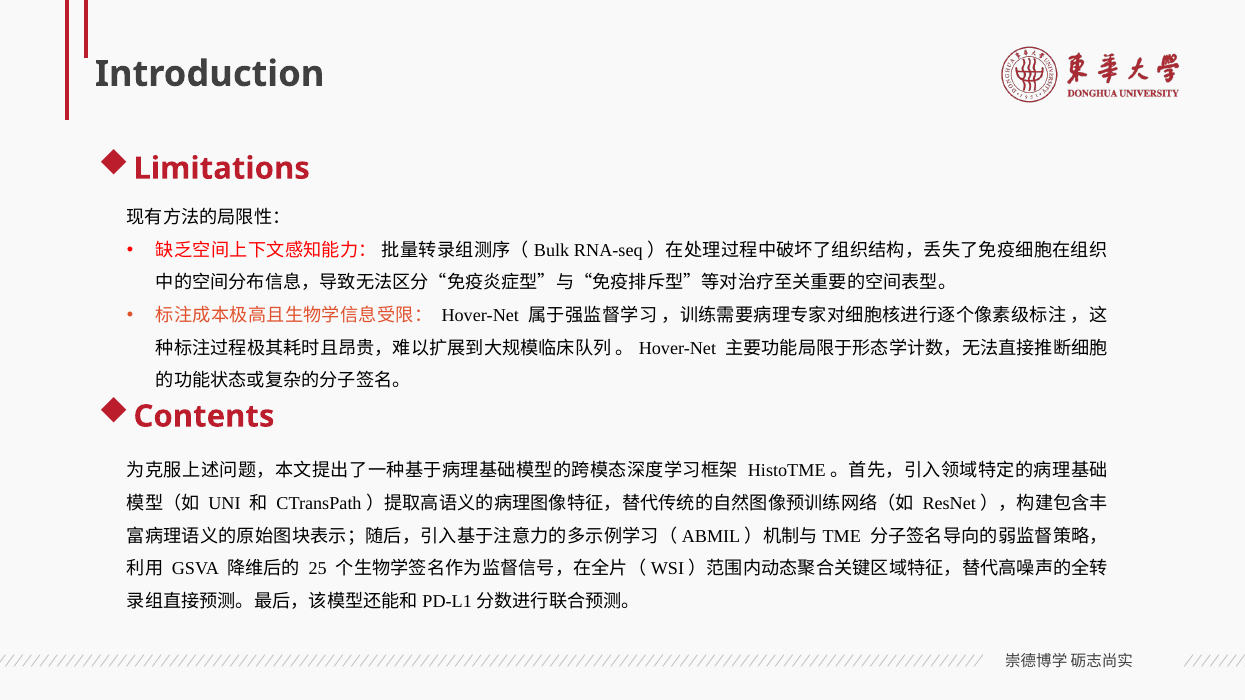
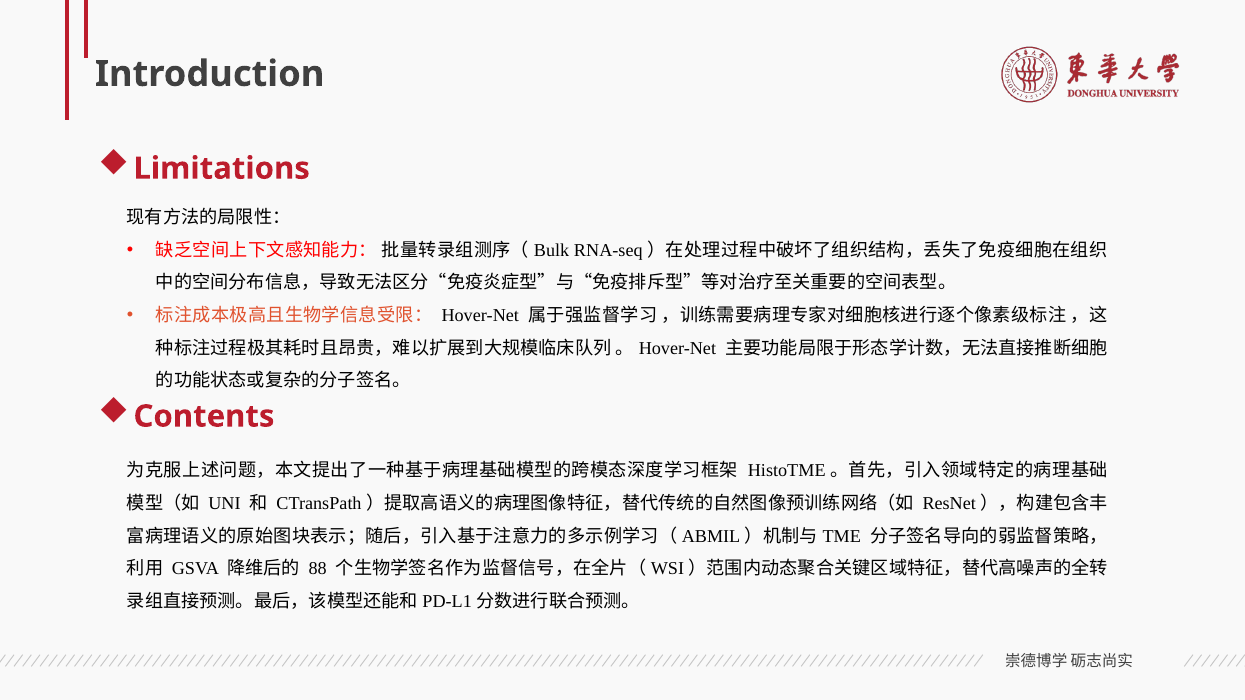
25: 25 -> 88
